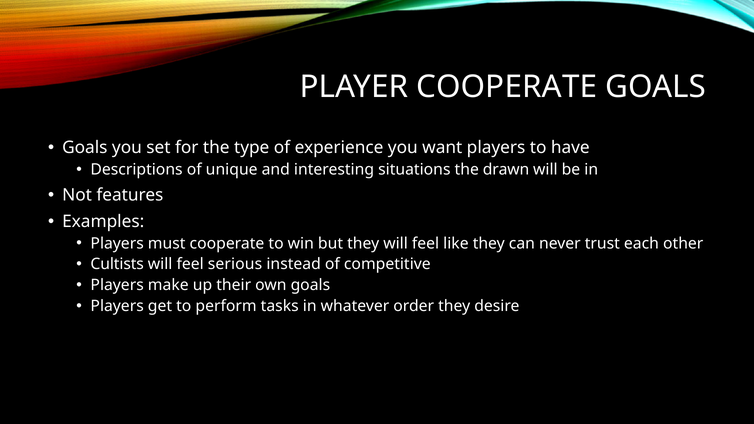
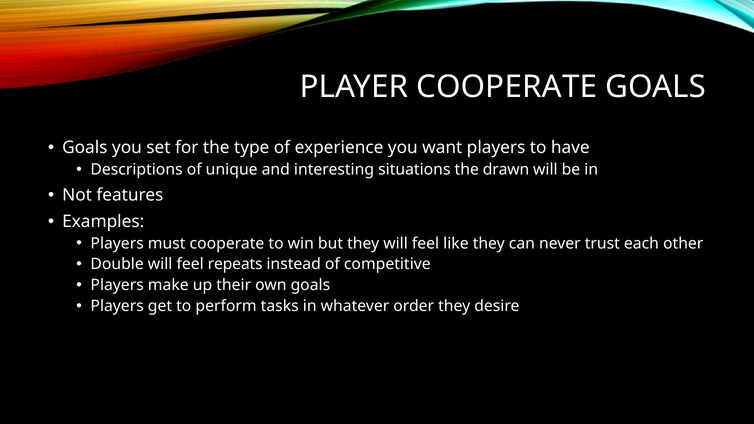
Cultists: Cultists -> Double
serious: serious -> repeats
